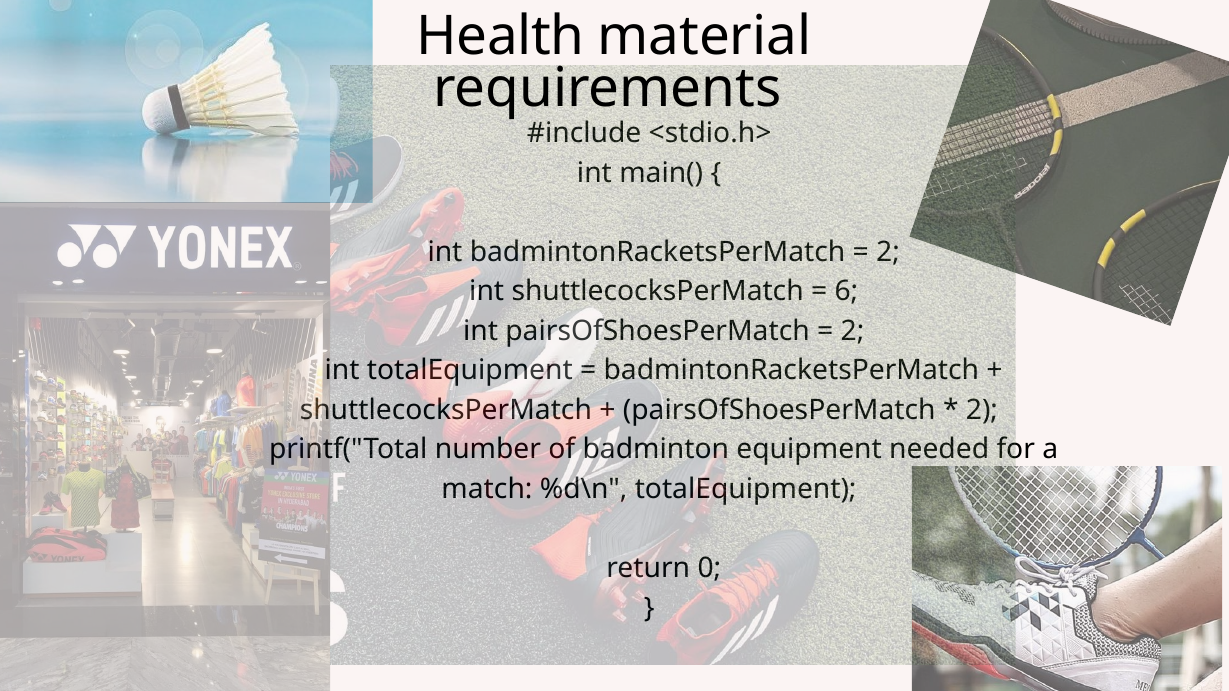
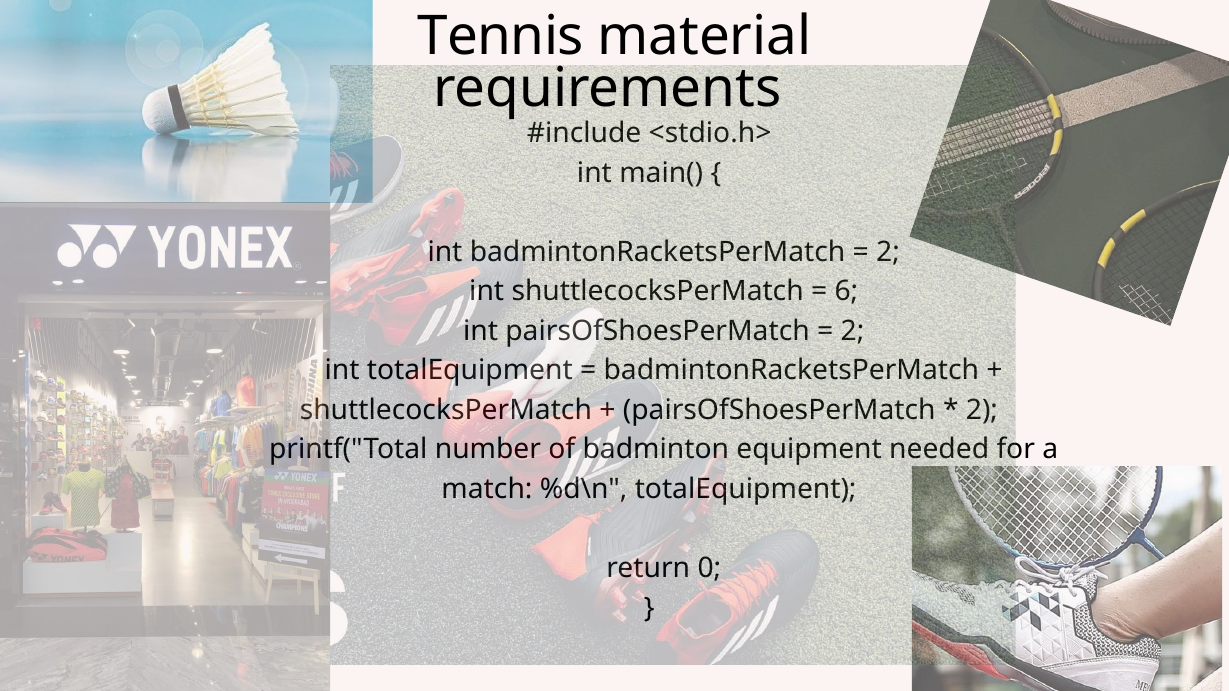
Health: Health -> Tennis
